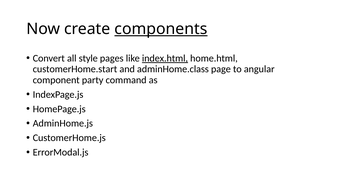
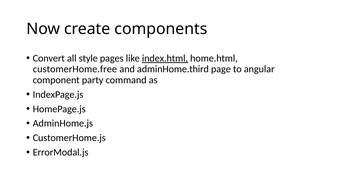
components underline: present -> none
customerHome.start: customerHome.start -> customerHome.free
adminHome.class: adminHome.class -> adminHome.third
